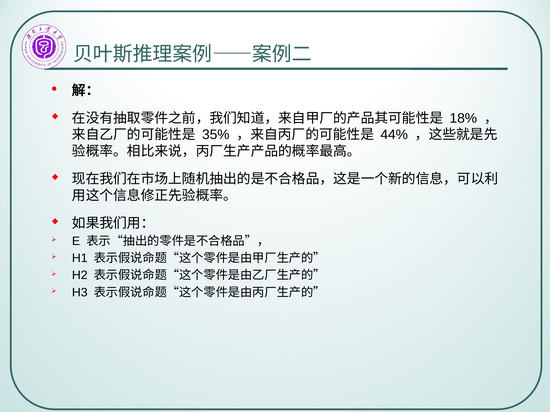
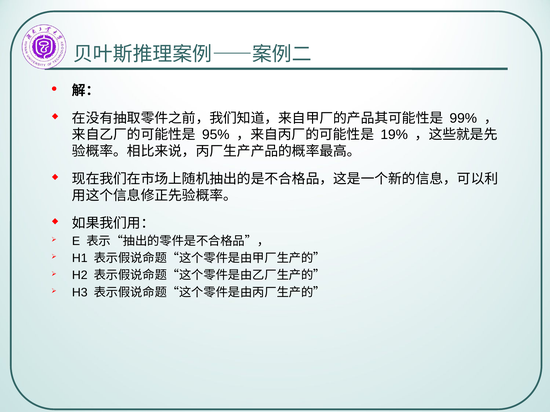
18%: 18% -> 99%
35%: 35% -> 95%
44%: 44% -> 19%
